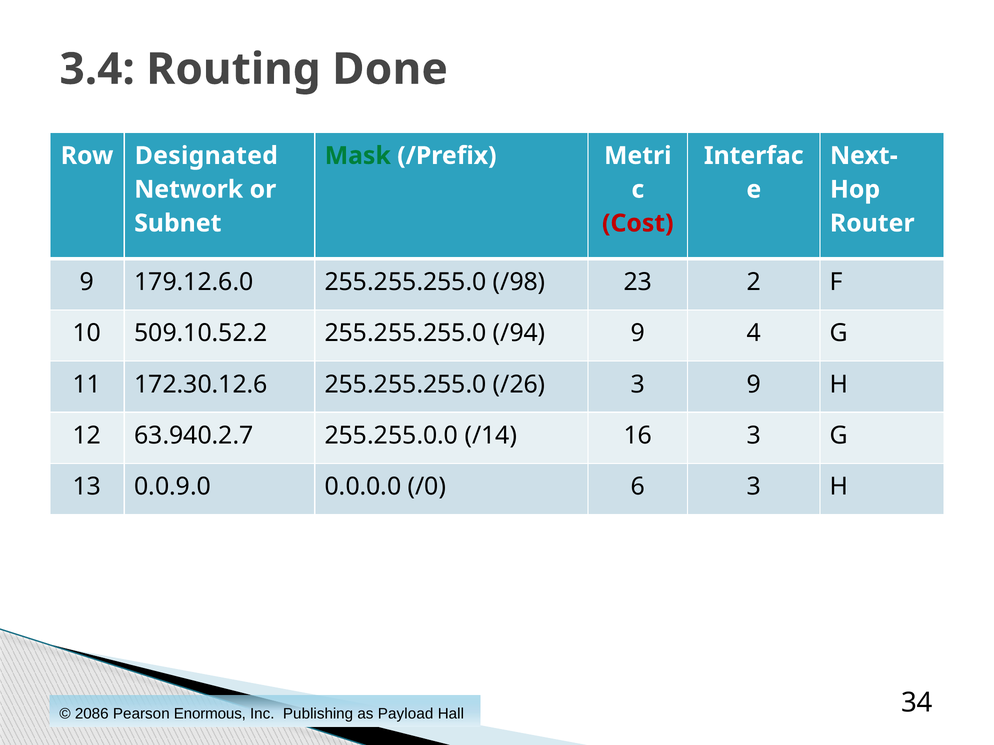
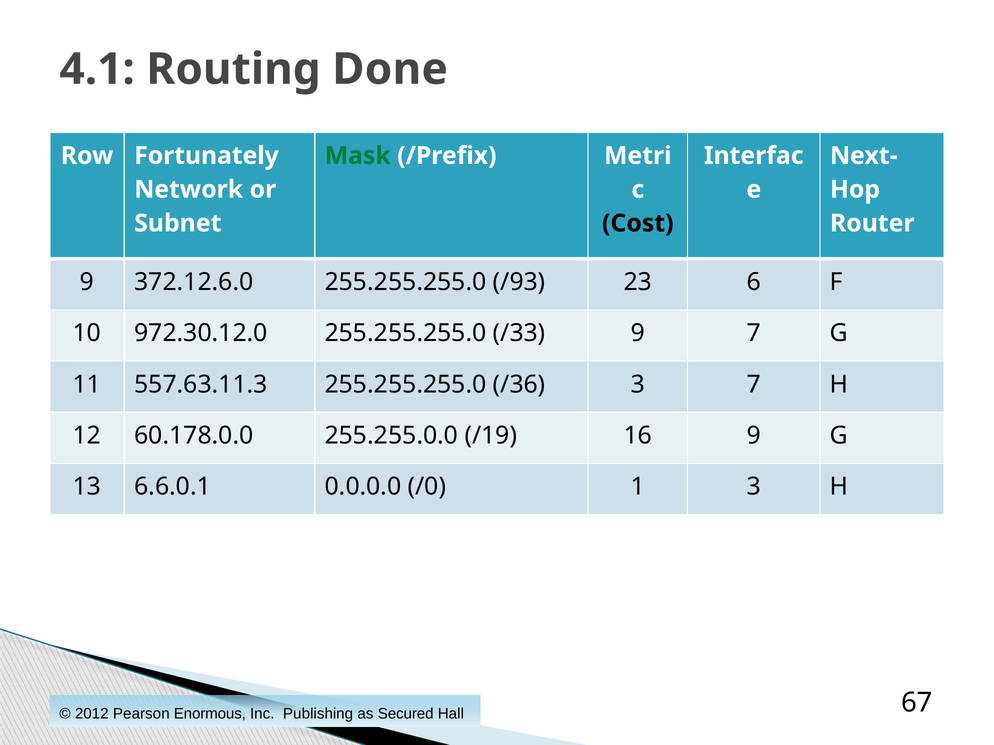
3.4: 3.4 -> 4.1
Designated: Designated -> Fortunately
Cost colour: red -> black
179.12.6.0: 179.12.6.0 -> 372.12.6.0
/98: /98 -> /93
2: 2 -> 6
509.10.52.2: 509.10.52.2 -> 972.30.12.0
/94: /94 -> /33
9 4: 4 -> 7
172.30.12.6: 172.30.12.6 -> 557.63.11.3
/26: /26 -> /36
3 9: 9 -> 7
63.940.2.7: 63.940.2.7 -> 60.178.0.0
/14: /14 -> /19
16 3: 3 -> 9
0.0.9.0: 0.0.9.0 -> 6.6.0.1
6: 6 -> 1
2086: 2086 -> 2012
Payload: Payload -> Secured
34: 34 -> 67
